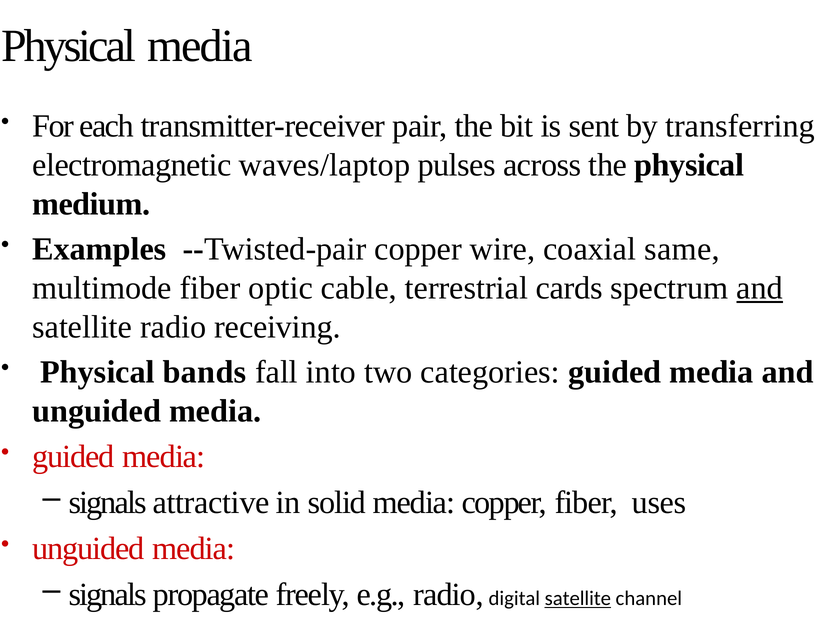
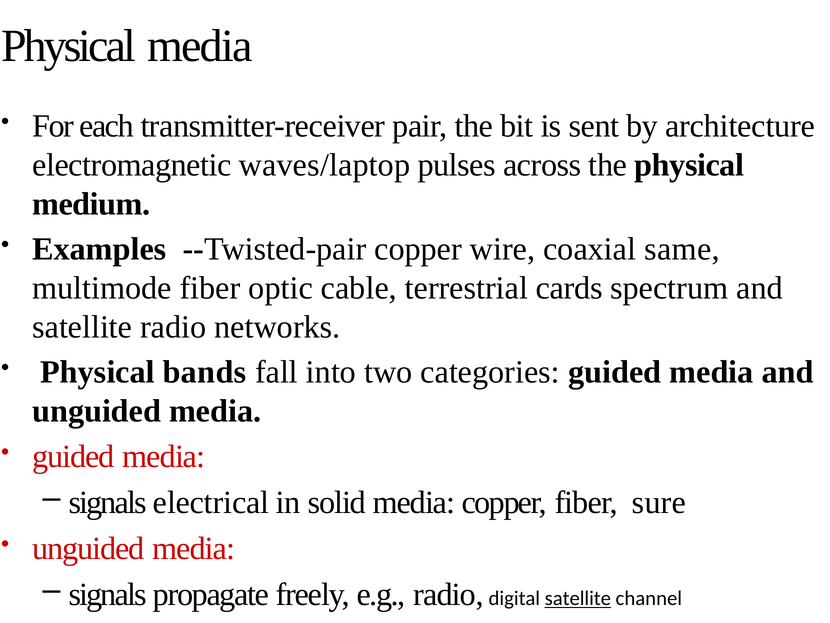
transferring: transferring -> architecture
and at (760, 288) underline: present -> none
receiving: receiving -> networks
attractive: attractive -> electrical
uses: uses -> sure
